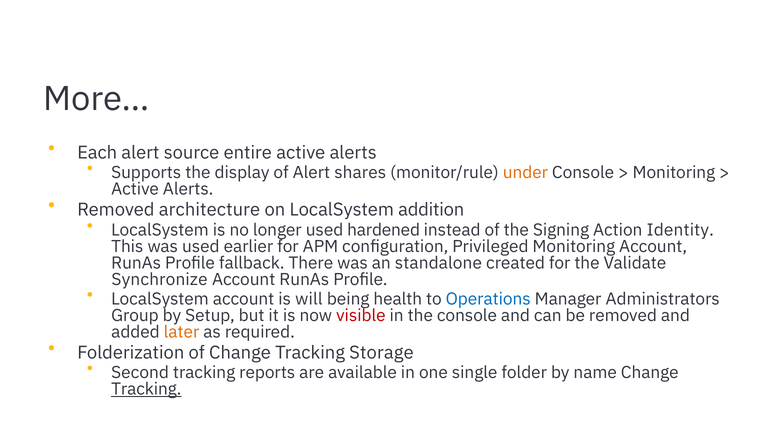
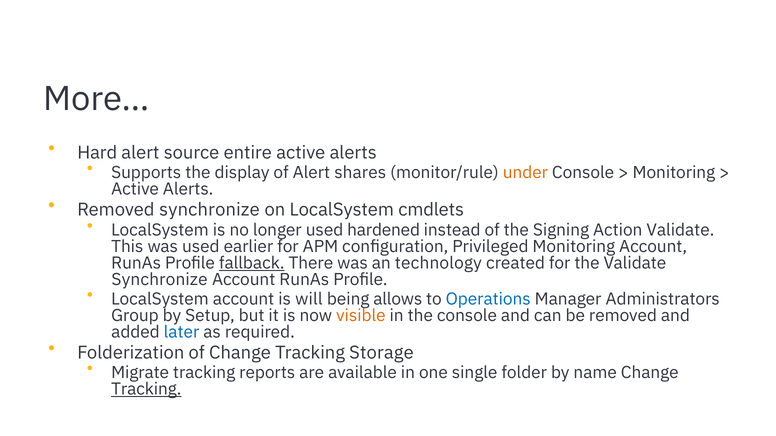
Each: Each -> Hard
Removed architecture: architecture -> synchronize
addition: addition -> cmdlets
Action Identity: Identity -> Validate
fallback underline: none -> present
standalone: standalone -> technology
health: health -> allows
visible colour: red -> orange
later colour: orange -> blue
Second: Second -> Migrate
